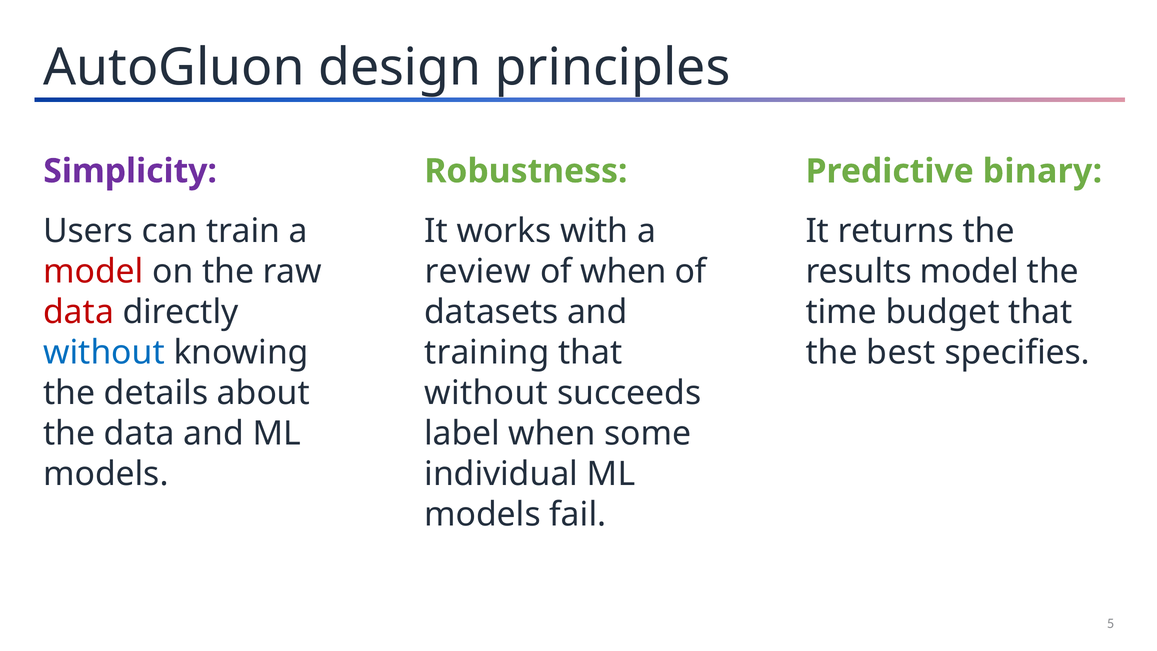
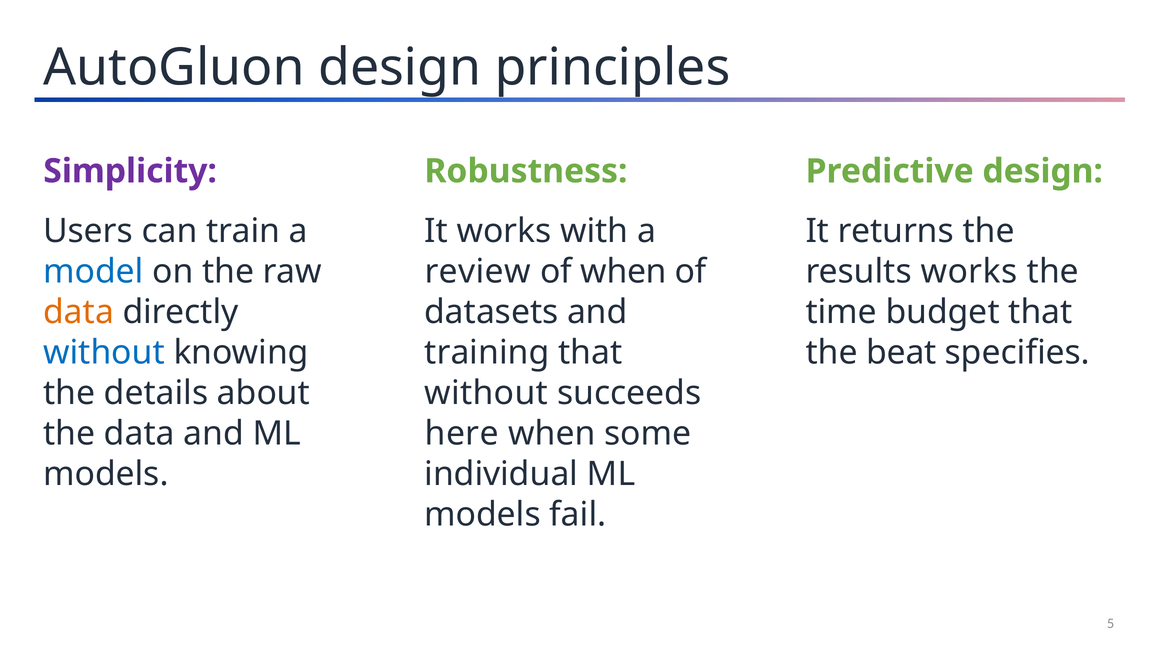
Predictive binary: binary -> design
model at (93, 271) colour: red -> blue
results model: model -> works
data at (79, 312) colour: red -> orange
best: best -> beat
label: label -> here
